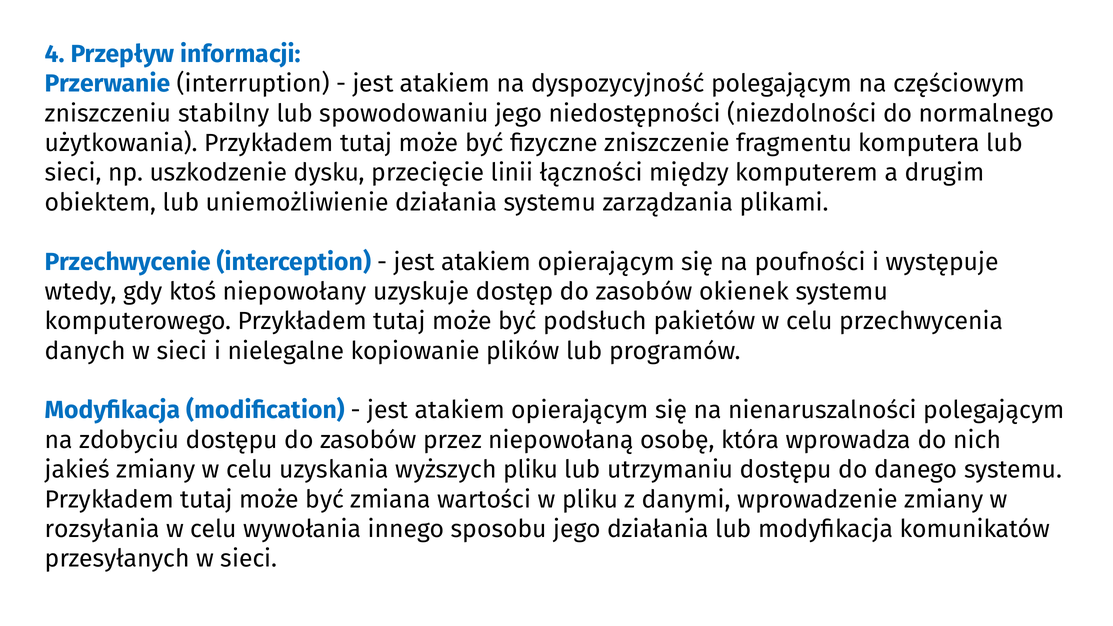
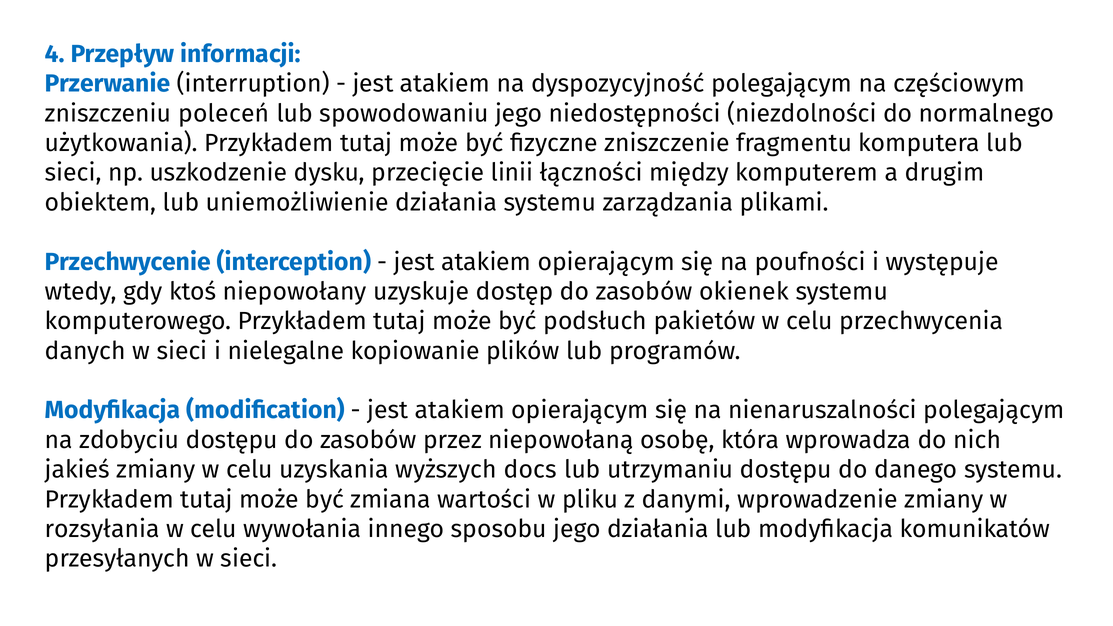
stabilny: stabilny -> poleceń
wyższych pliku: pliku -> docs
